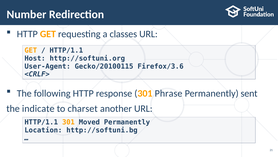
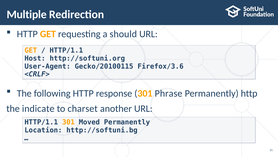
Number: Number -> Multiple
classes: classes -> should
Permanently sent: sent -> http
